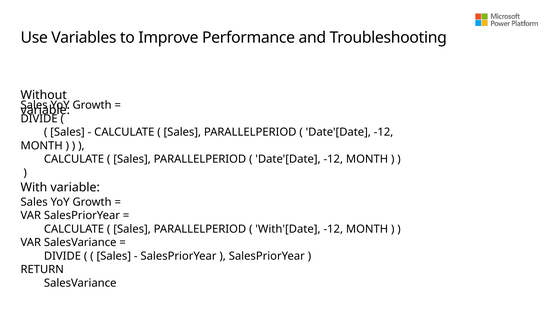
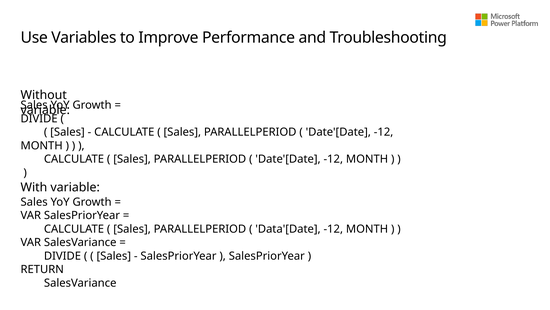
With'[Date: With'[Date -> Data'[Date
